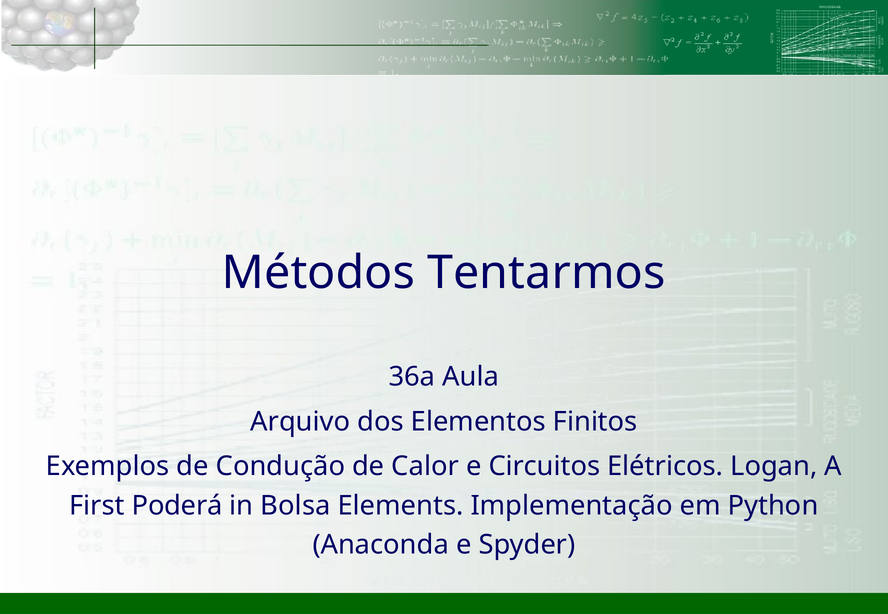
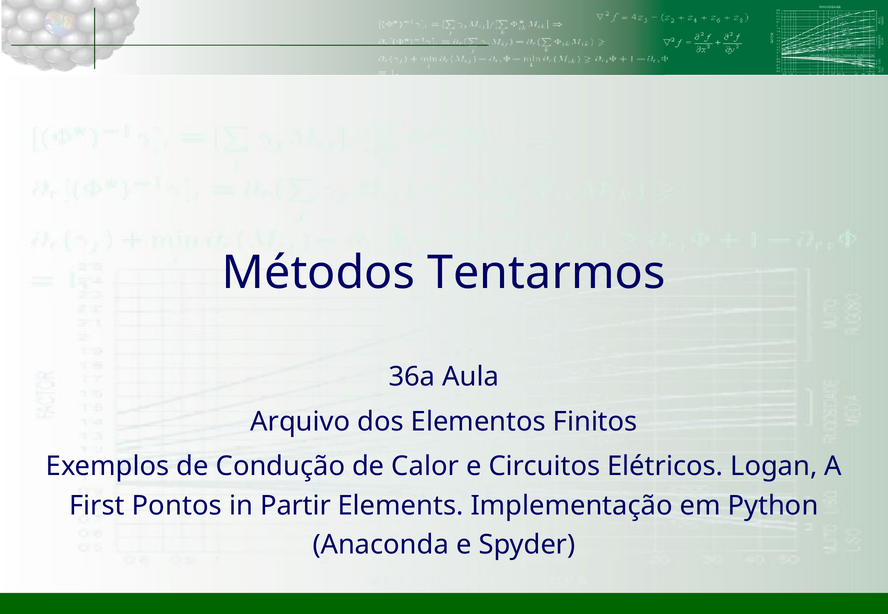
Poderá: Poderá -> Pontos
Bolsa: Bolsa -> Partir
